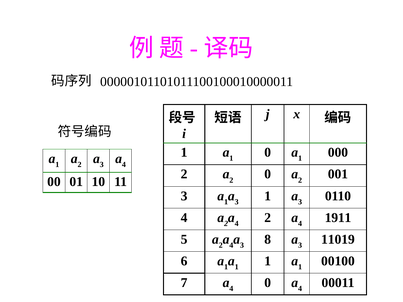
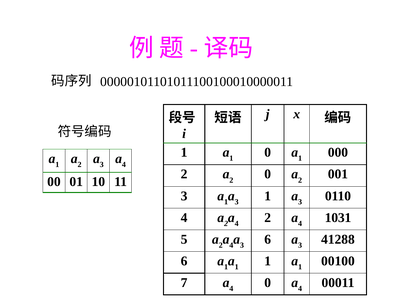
1911: 1911 -> 1031
3 8: 8 -> 6
11019: 11019 -> 41288
